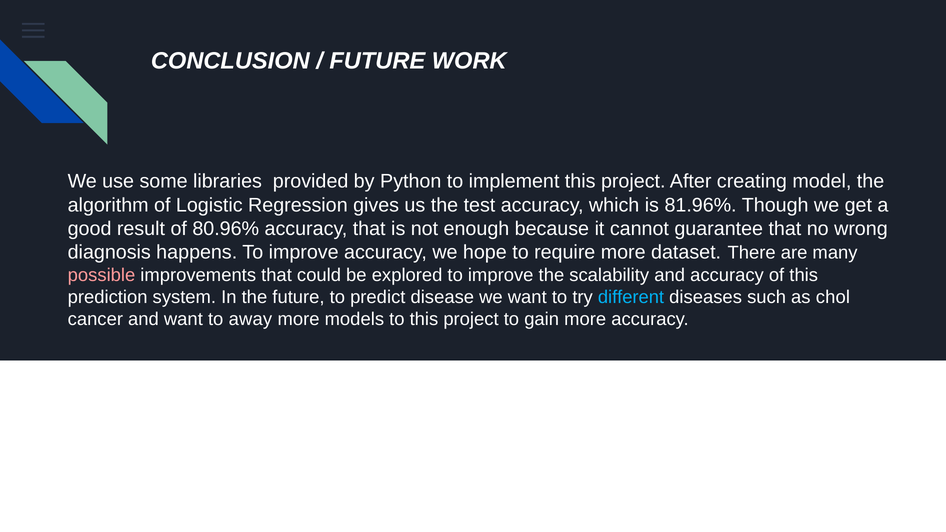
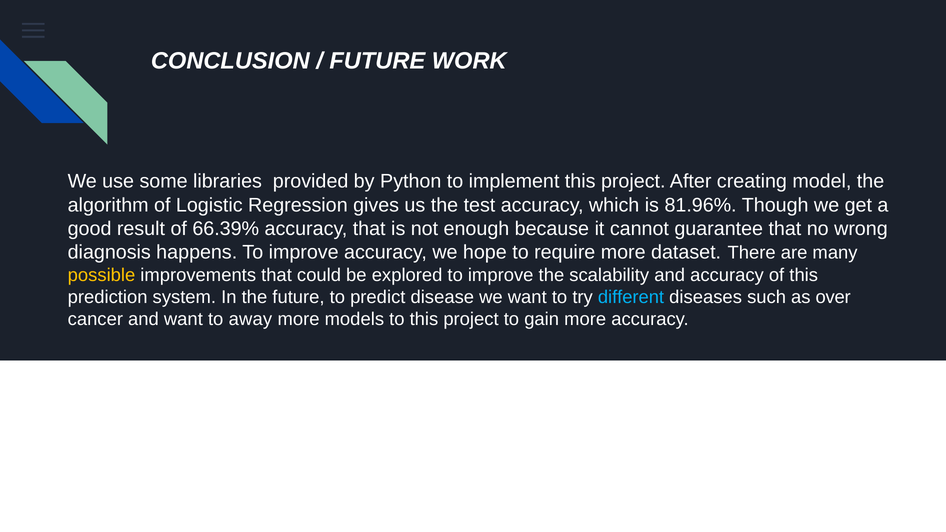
80.96%: 80.96% -> 66.39%
possible colour: pink -> yellow
chol: chol -> over
